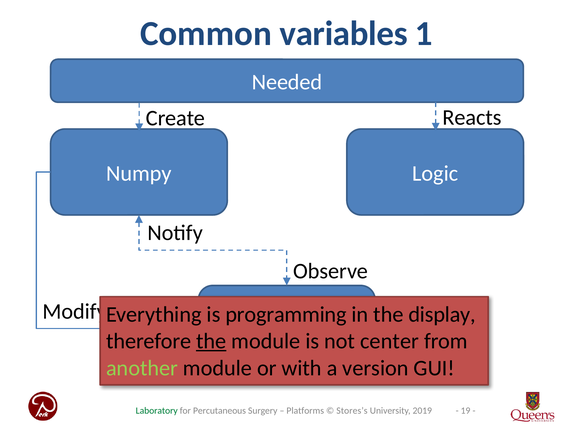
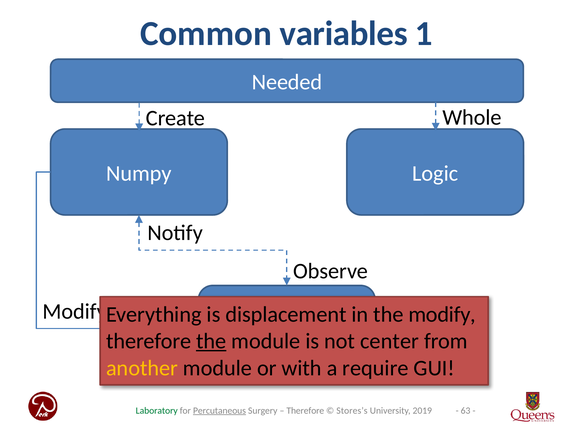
Reacts: Reacts -> Whole
programming: programming -> displacement
the display: display -> modify
another colour: light green -> yellow
version: version -> require
19: 19 -> 63
Percutaneous underline: none -> present
Platforms at (305, 410): Platforms -> Therefore
